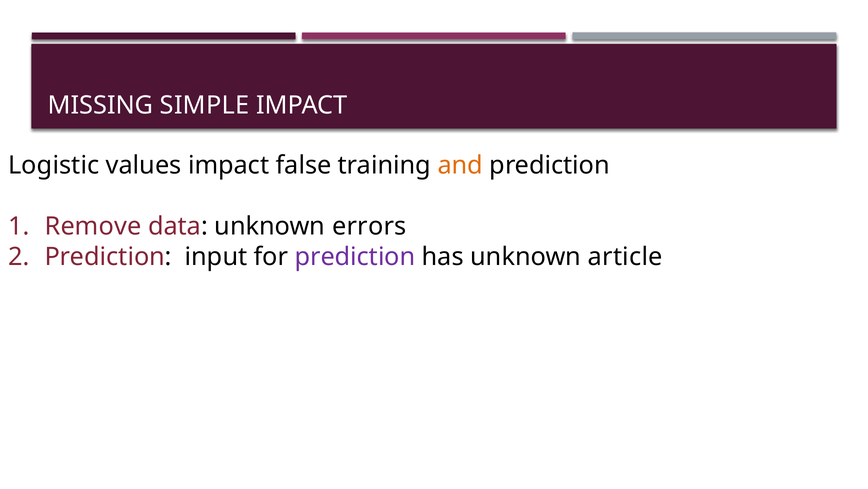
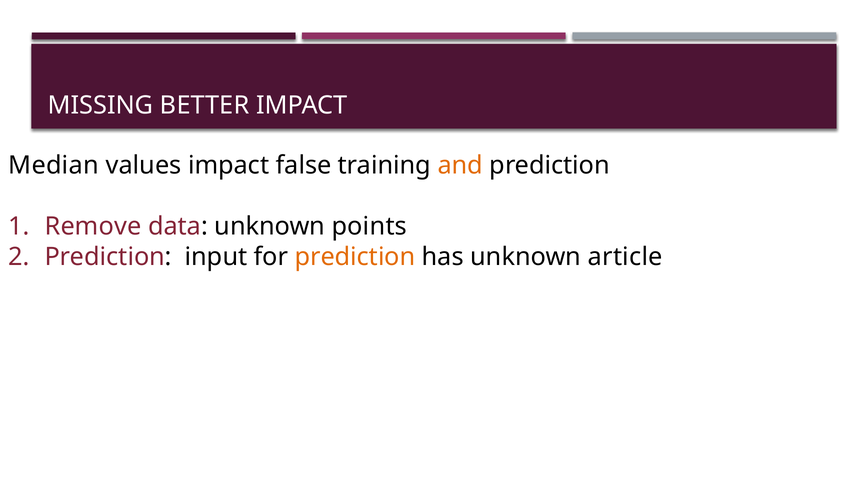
SIMPLE: SIMPLE -> BETTER
Logistic: Logistic -> Median
errors: errors -> points
prediction at (355, 257) colour: purple -> orange
